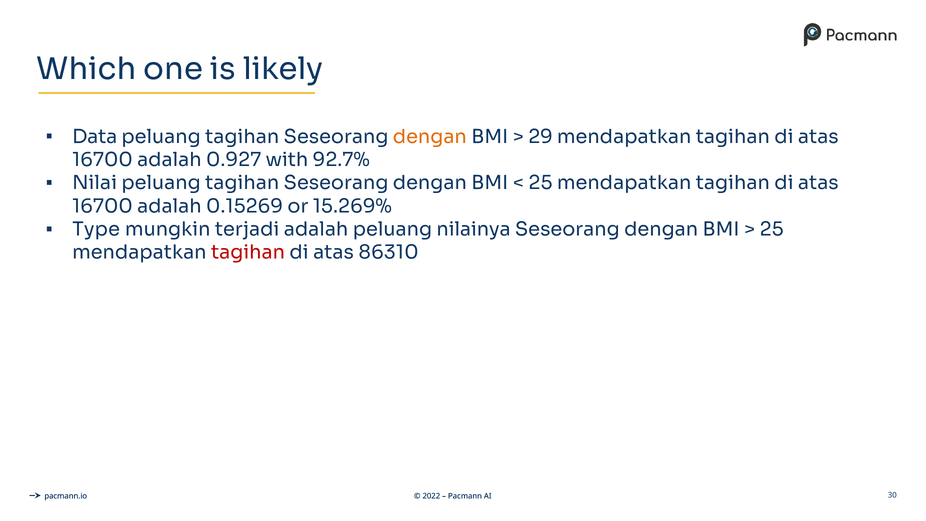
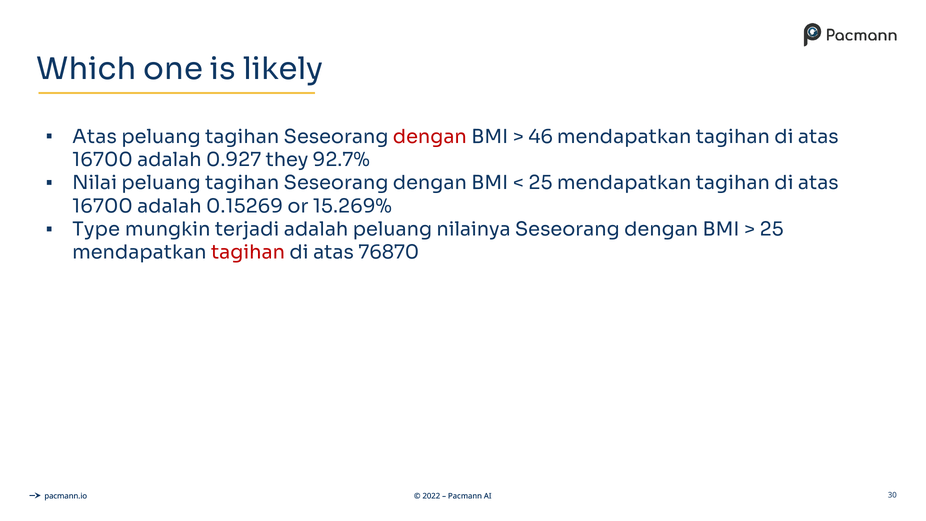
Data at (95, 137): Data -> Atas
dengan at (430, 137) colour: orange -> red
29: 29 -> 46
with: with -> they
86310: 86310 -> 76870
